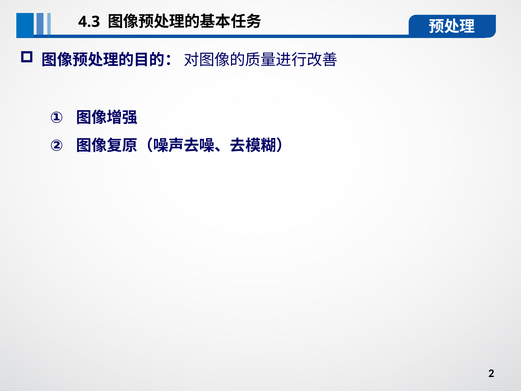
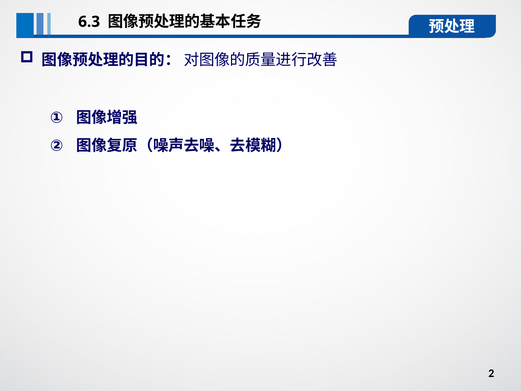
4.3: 4.3 -> 6.3
